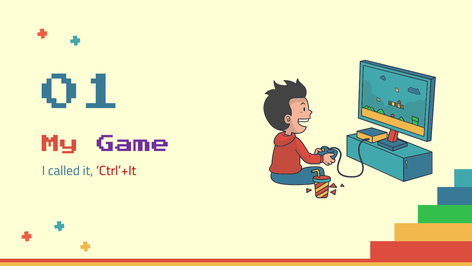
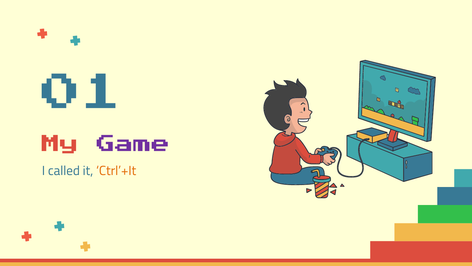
Ctrl’+It colour: red -> orange
